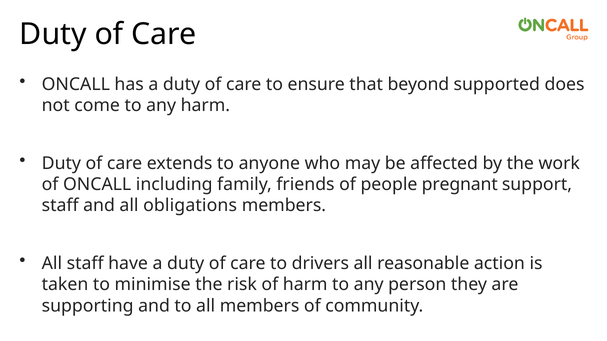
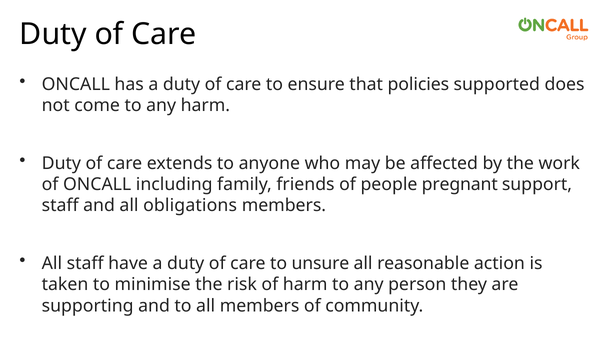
beyond: beyond -> policies
drivers: drivers -> unsure
